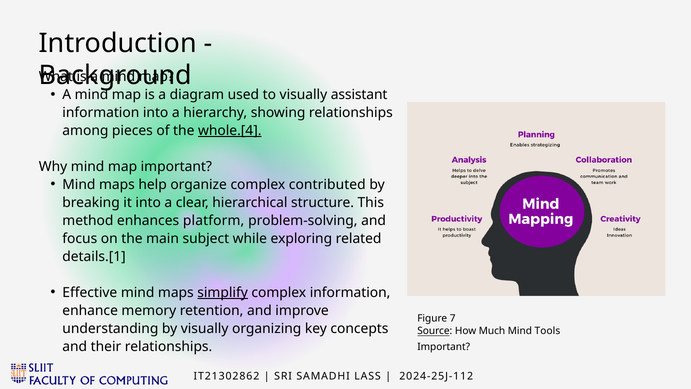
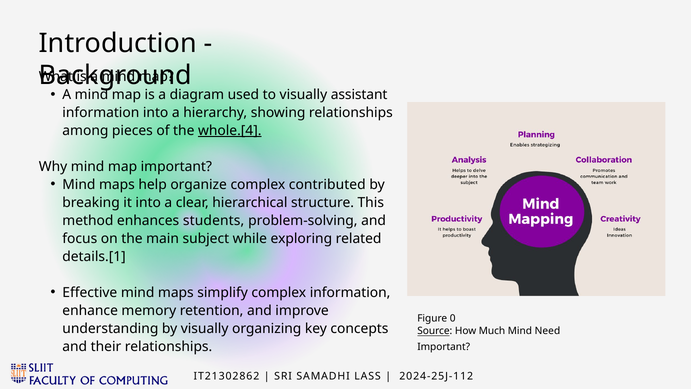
platform: platform -> students
simplify underline: present -> none
7: 7 -> 0
Tools: Tools -> Need
